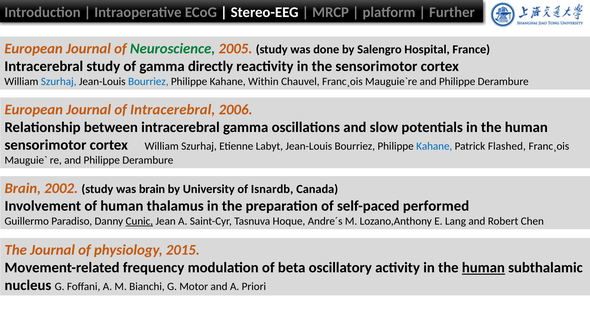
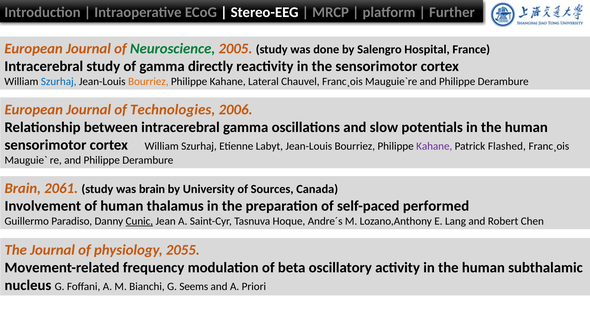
Bourriez at (148, 82) colour: blue -> orange
Within: Within -> Lateral
of Intracerebral: Intracerebral -> Technologies
Kahane at (434, 146) colour: blue -> purple
2002: 2002 -> 2061
Isnardb: Isnardb -> Sources
2015: 2015 -> 2055
human at (483, 268) underline: present -> none
Motor: Motor -> Seems
